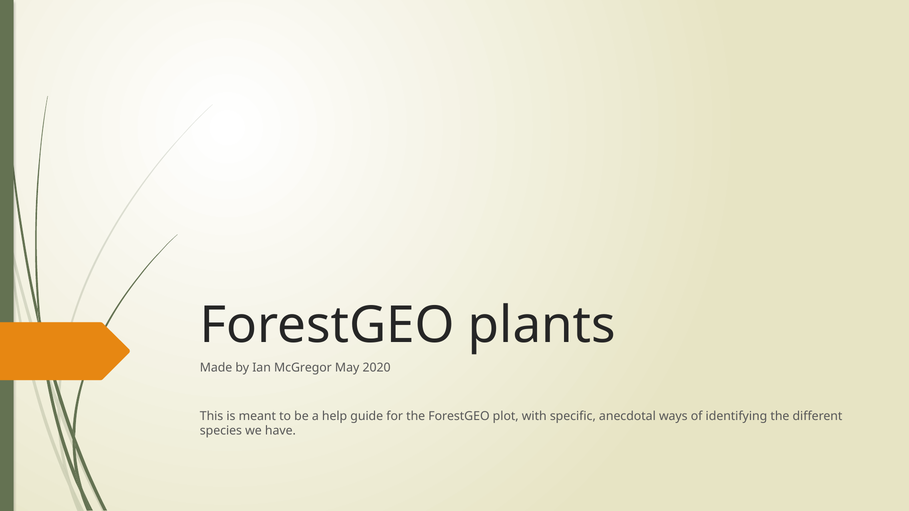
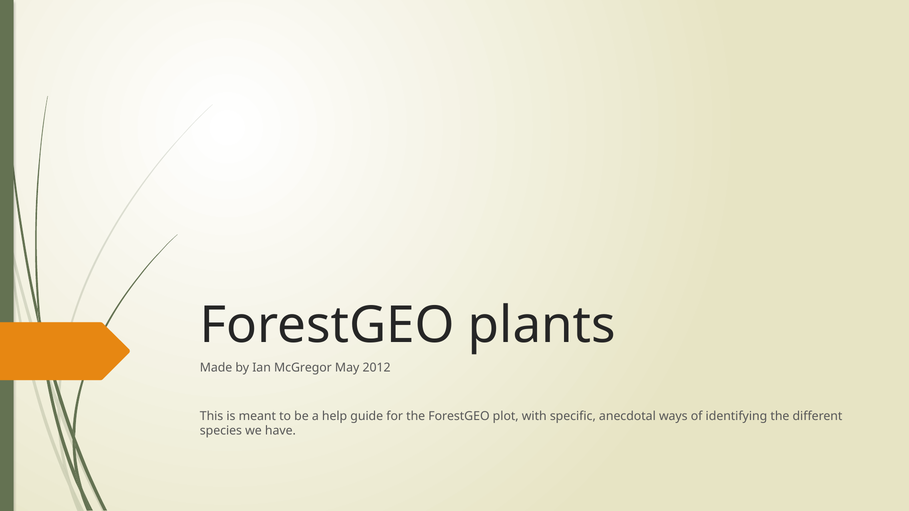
2020: 2020 -> 2012
